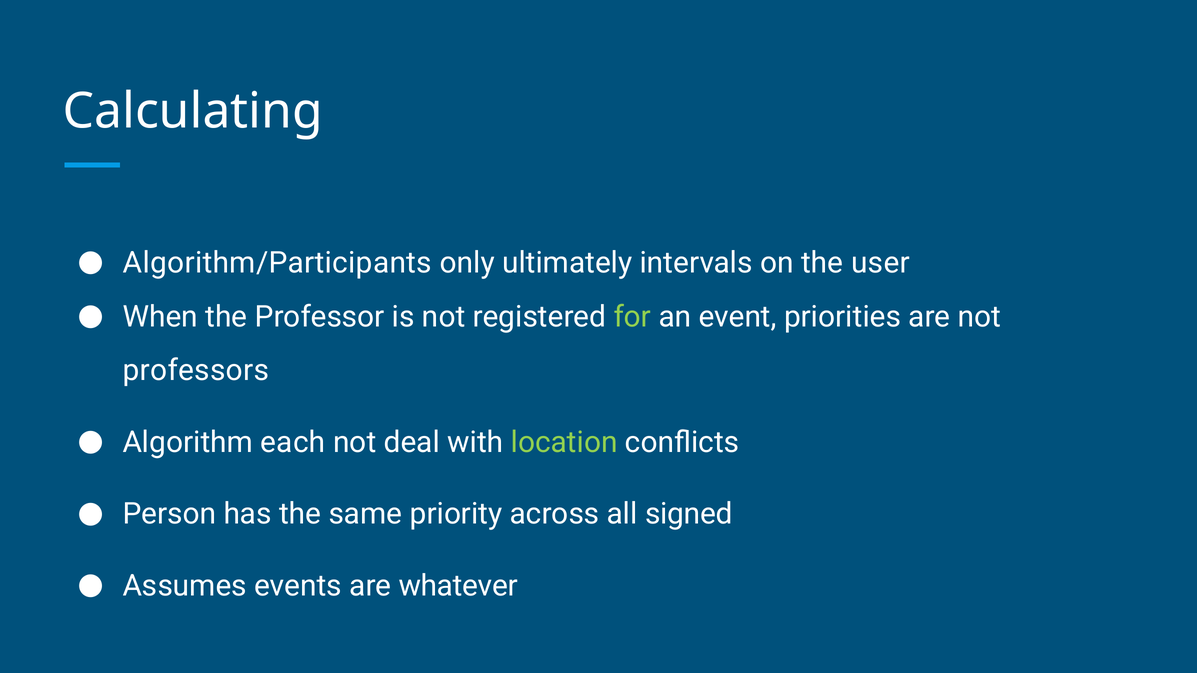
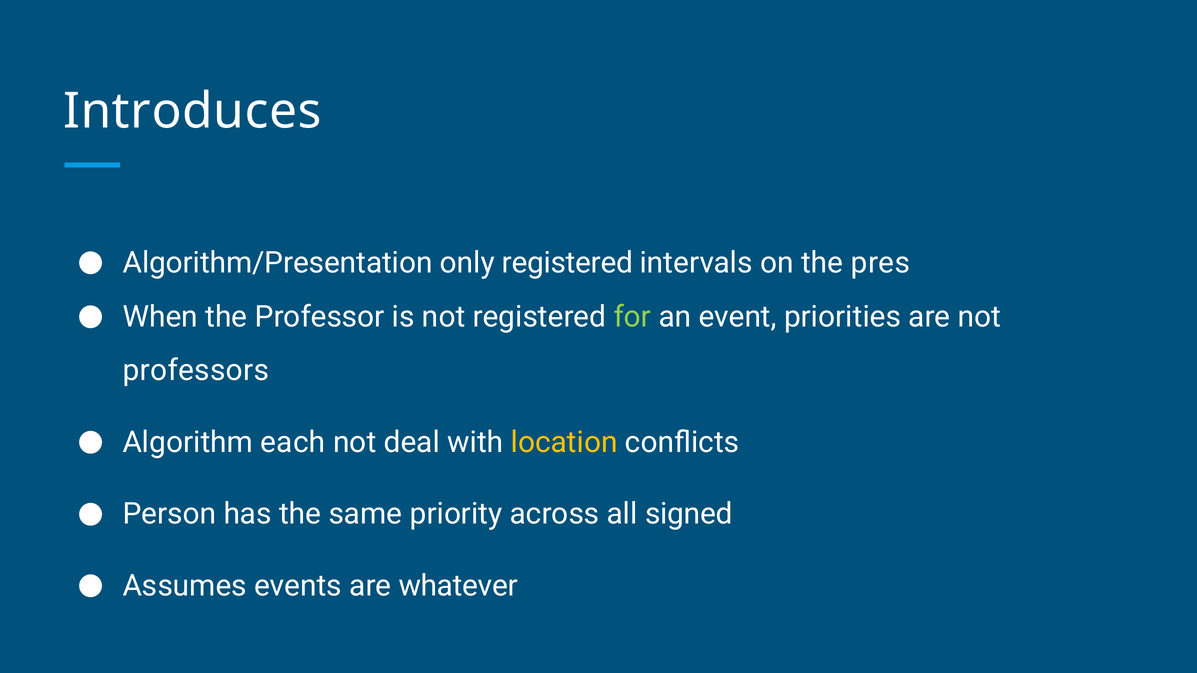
Calculating: Calculating -> Introduces
Algorithm/Participants: Algorithm/Participants -> Algorithm/Presentation
only ultimately: ultimately -> registered
user: user -> pres
location colour: light green -> yellow
